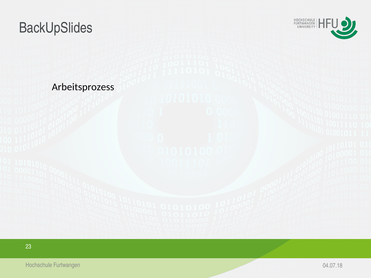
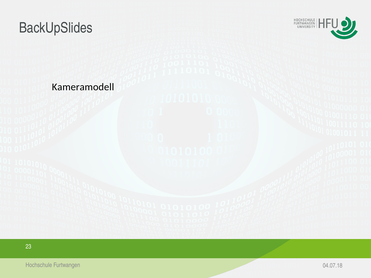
Arbeitsprozess: Arbeitsprozess -> Kameramodell
